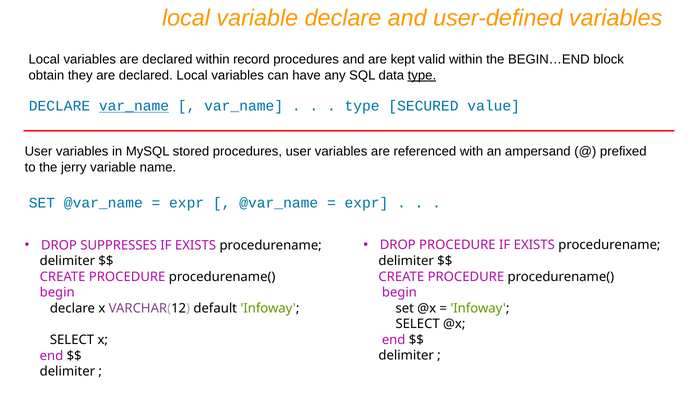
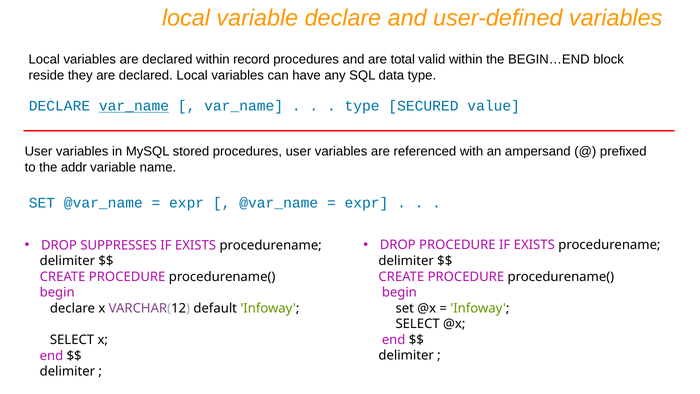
kept: kept -> total
obtain: obtain -> reside
type at (422, 75) underline: present -> none
jerry: jerry -> addr
